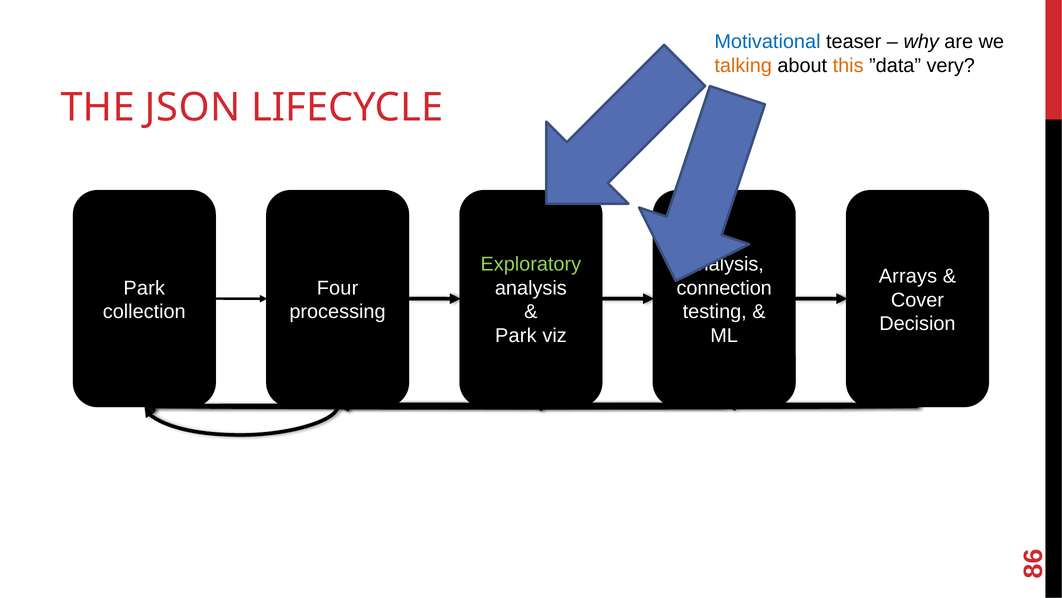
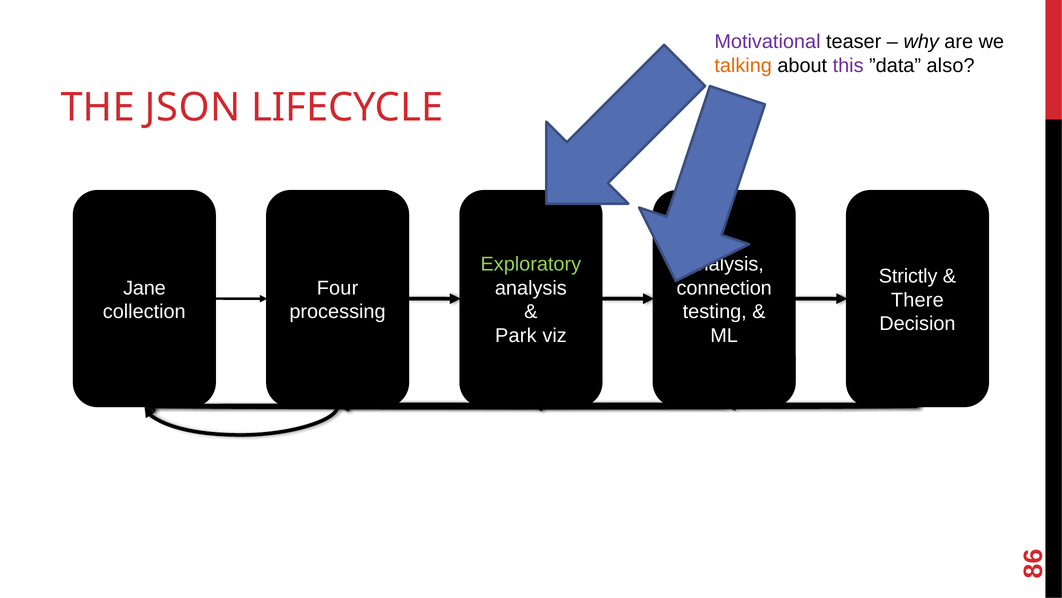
Motivational colour: blue -> purple
this colour: orange -> purple
very: very -> also
Arrays: Arrays -> Strictly
Park at (144, 288): Park -> Jane
Cover: Cover -> There
